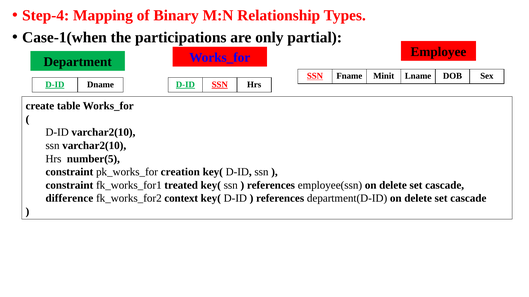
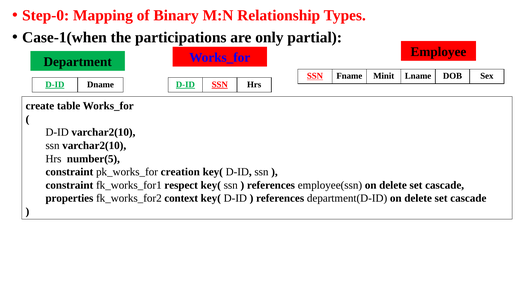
Step-4: Step-4 -> Step-0
treated: treated -> respect
difference: difference -> properties
